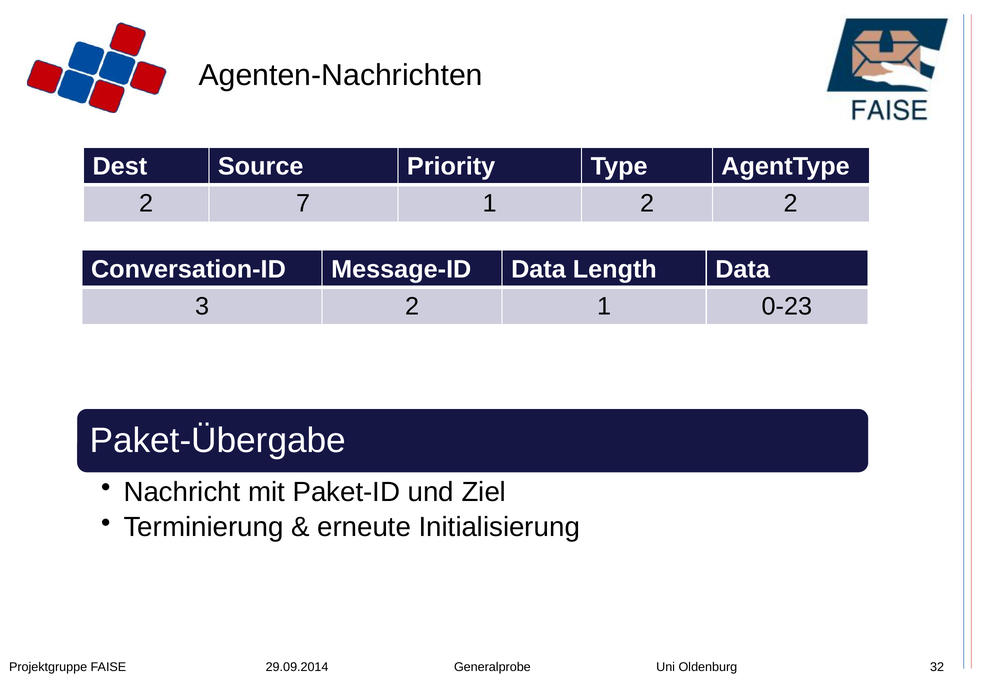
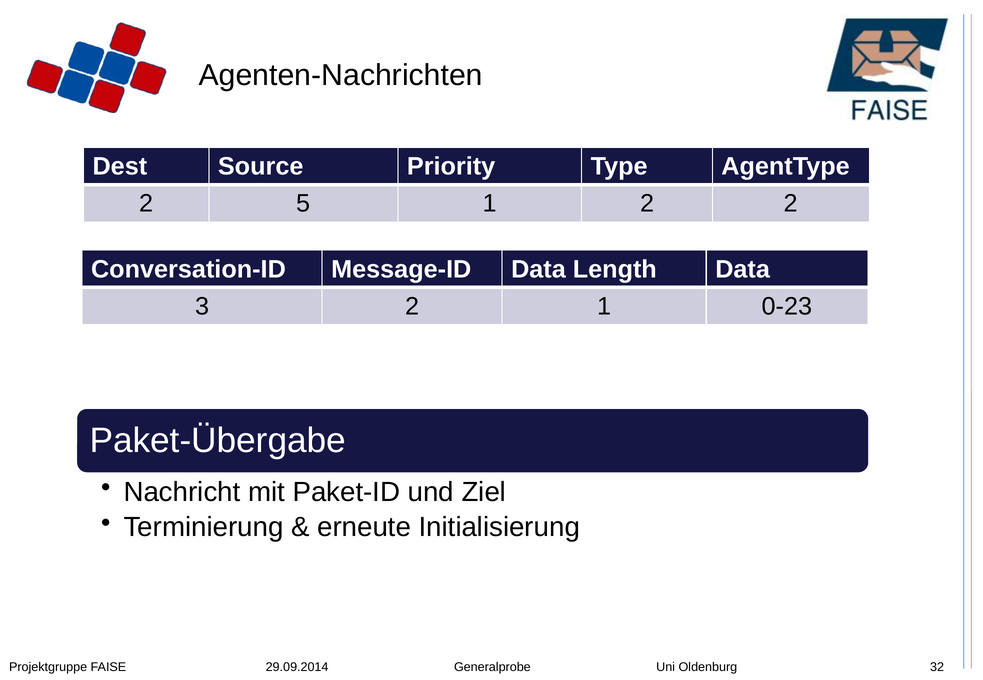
7: 7 -> 5
